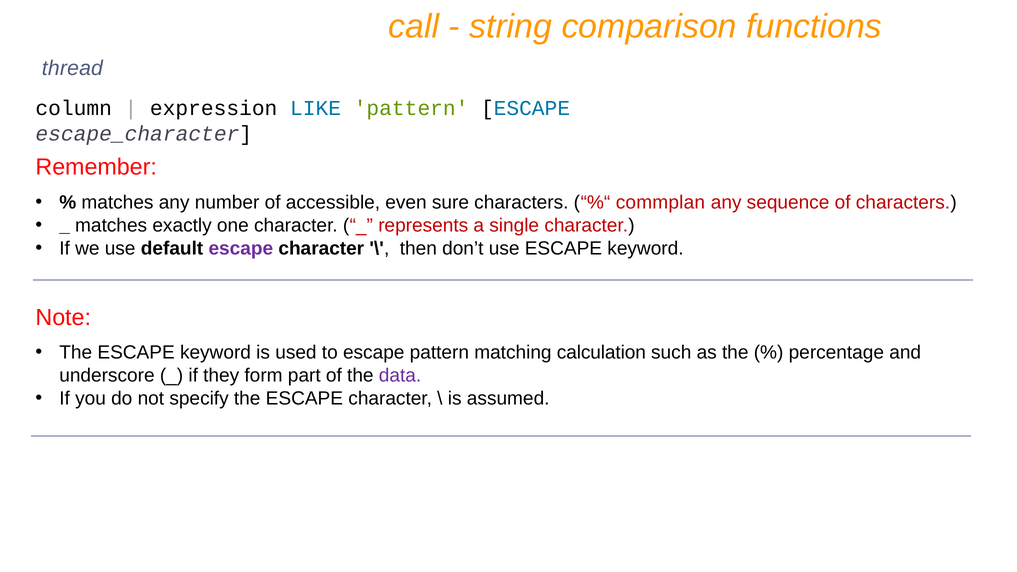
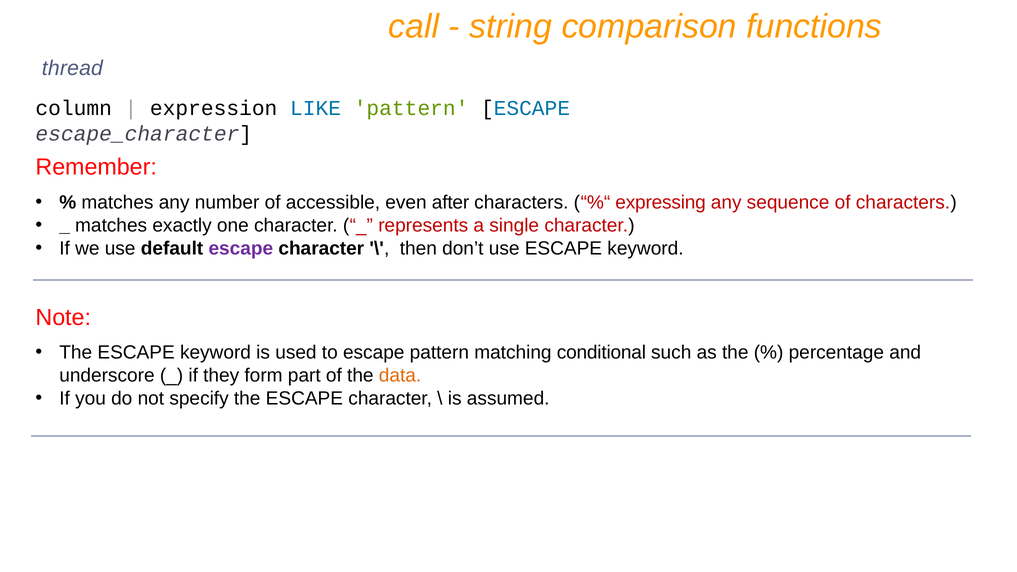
sure: sure -> after
commplan: commplan -> expressing
calculation: calculation -> conditional
data colour: purple -> orange
